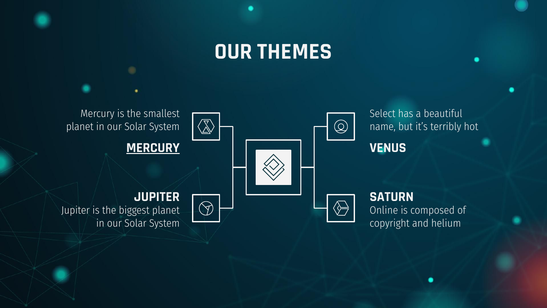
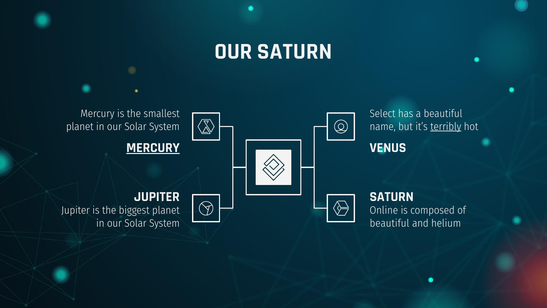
OUR THEMES: THEMES -> SATURN
terribly underline: none -> present
copyright at (390, 223): copyright -> beautiful
